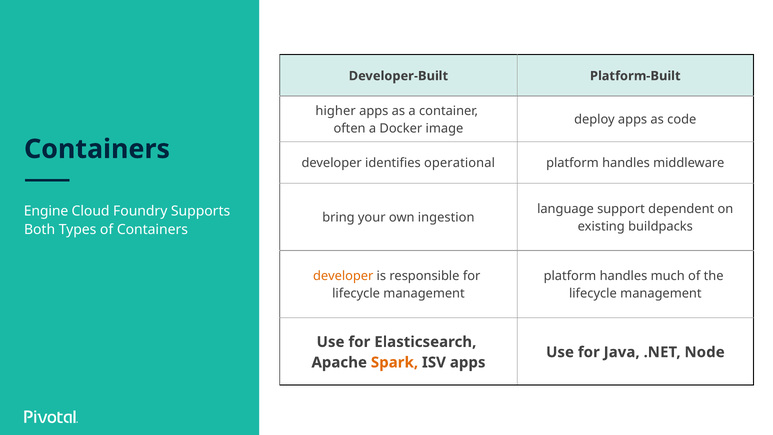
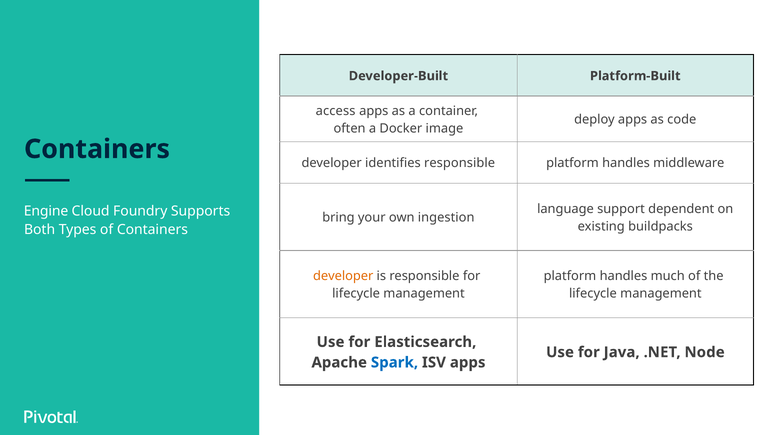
higher: higher -> access
identifies operational: operational -> responsible
Spark colour: orange -> blue
